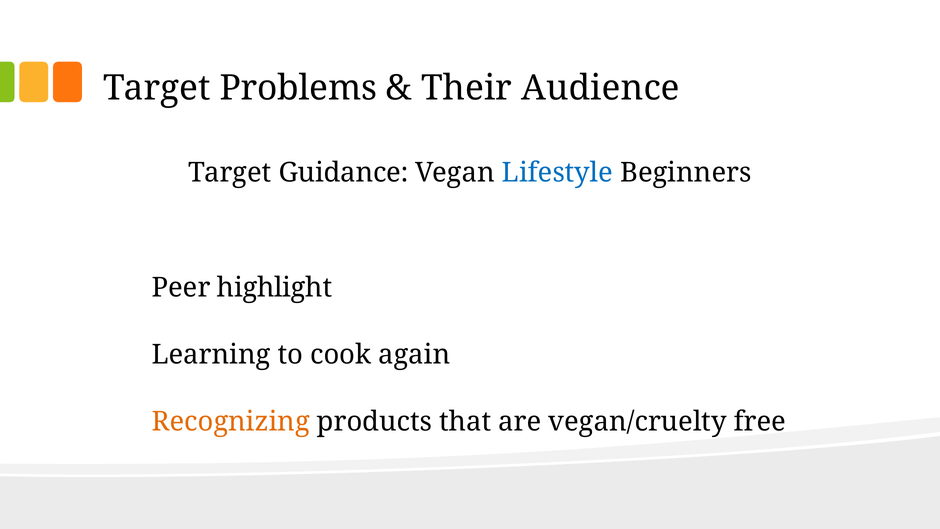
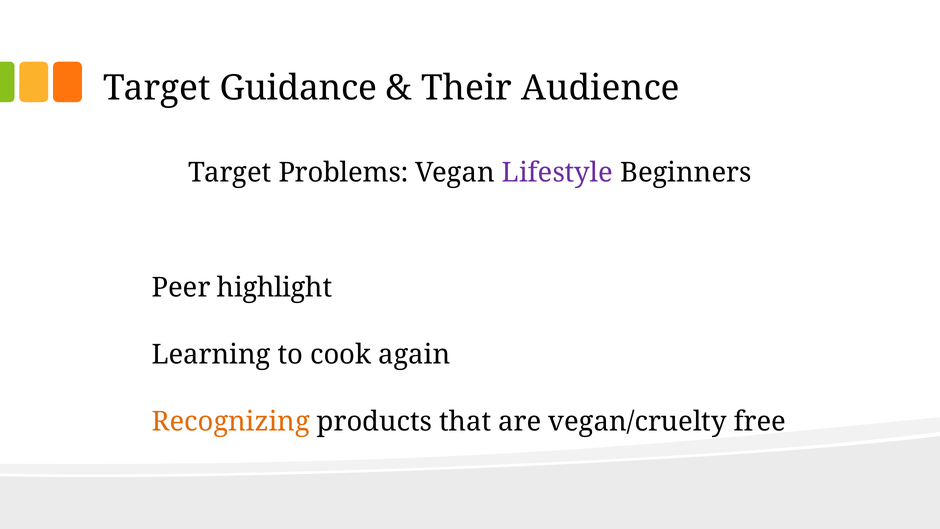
Problems: Problems -> Guidance
Guidance: Guidance -> Problems
Lifestyle colour: blue -> purple
